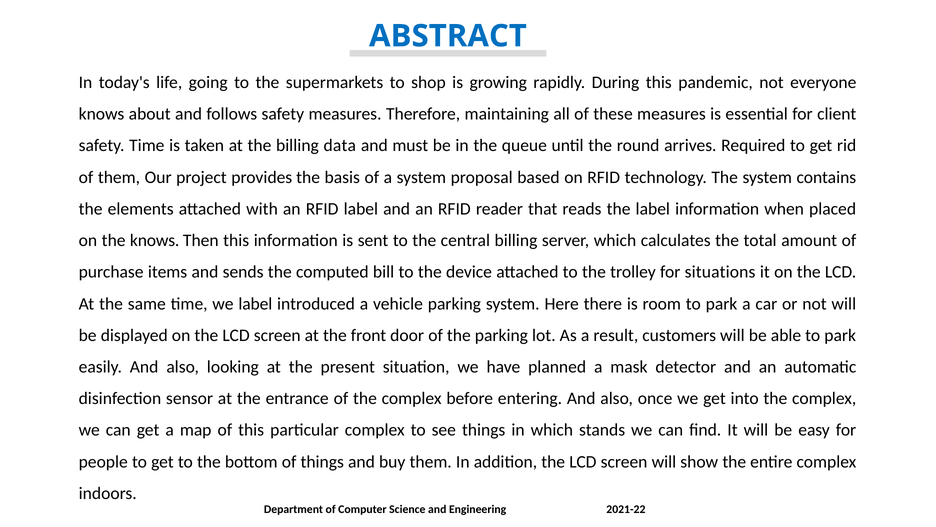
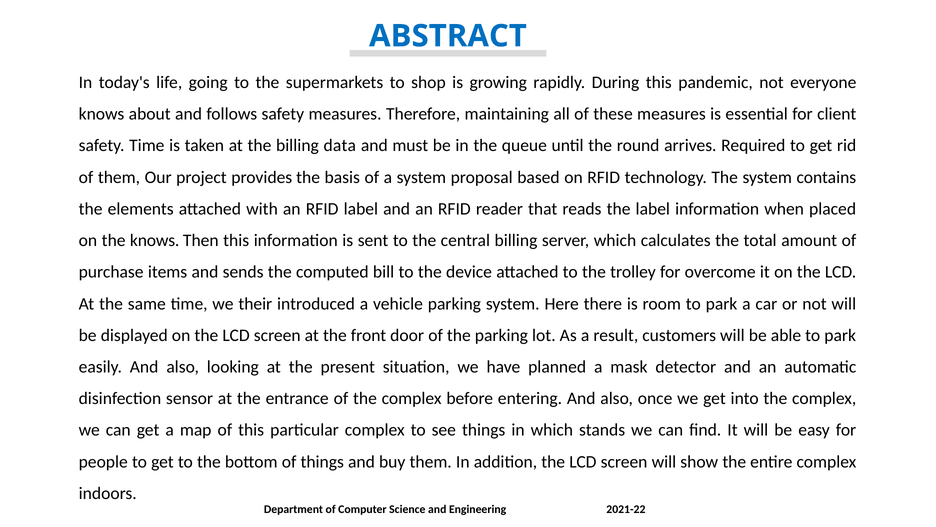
situations: situations -> overcome
we label: label -> their
